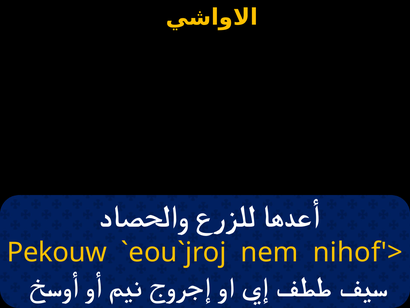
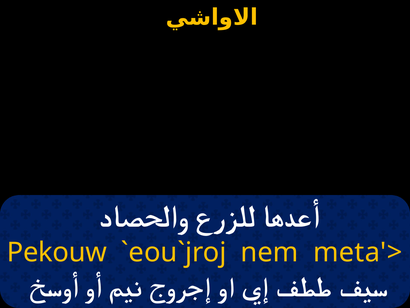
nihof'>: nihof'> -> meta'>
